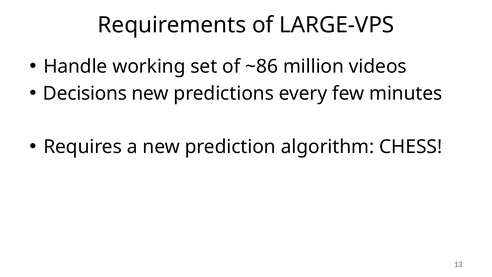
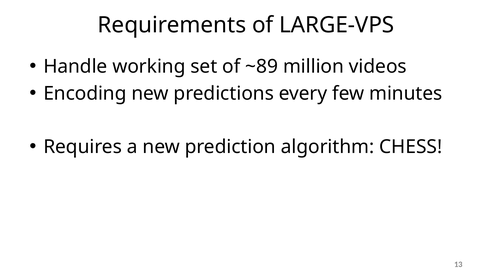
~86: ~86 -> ~89
Decisions: Decisions -> Encoding
